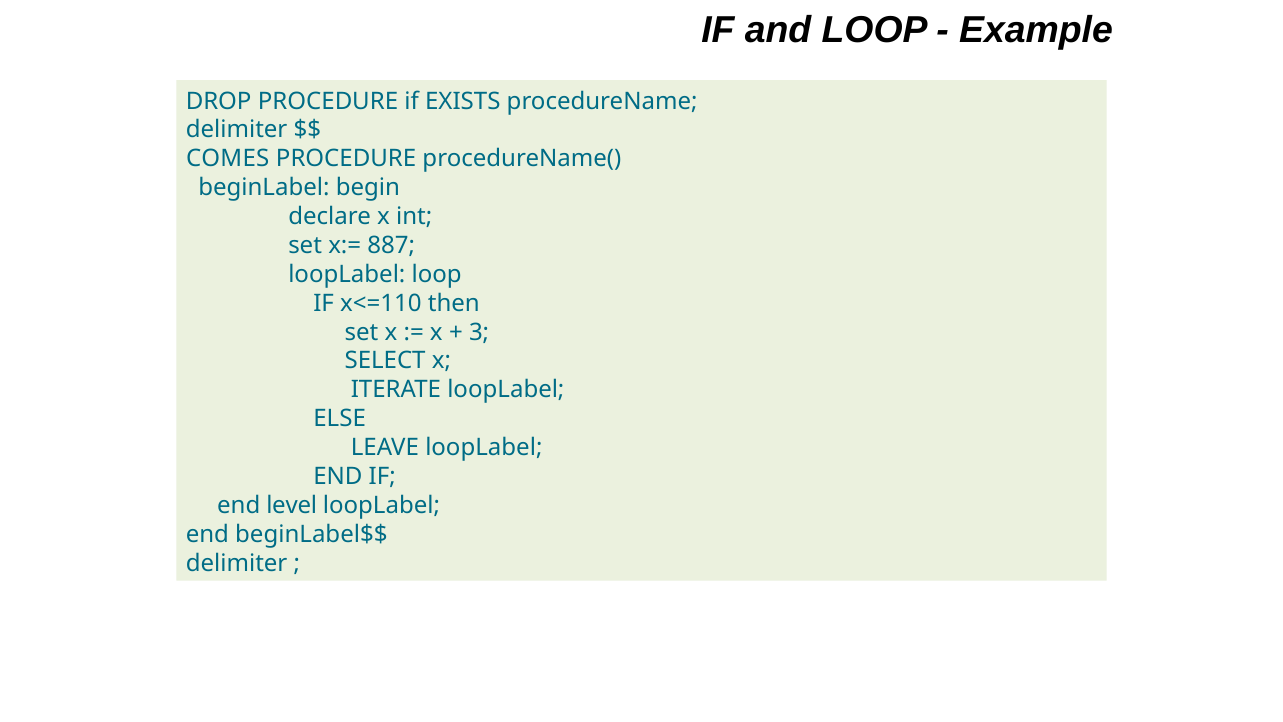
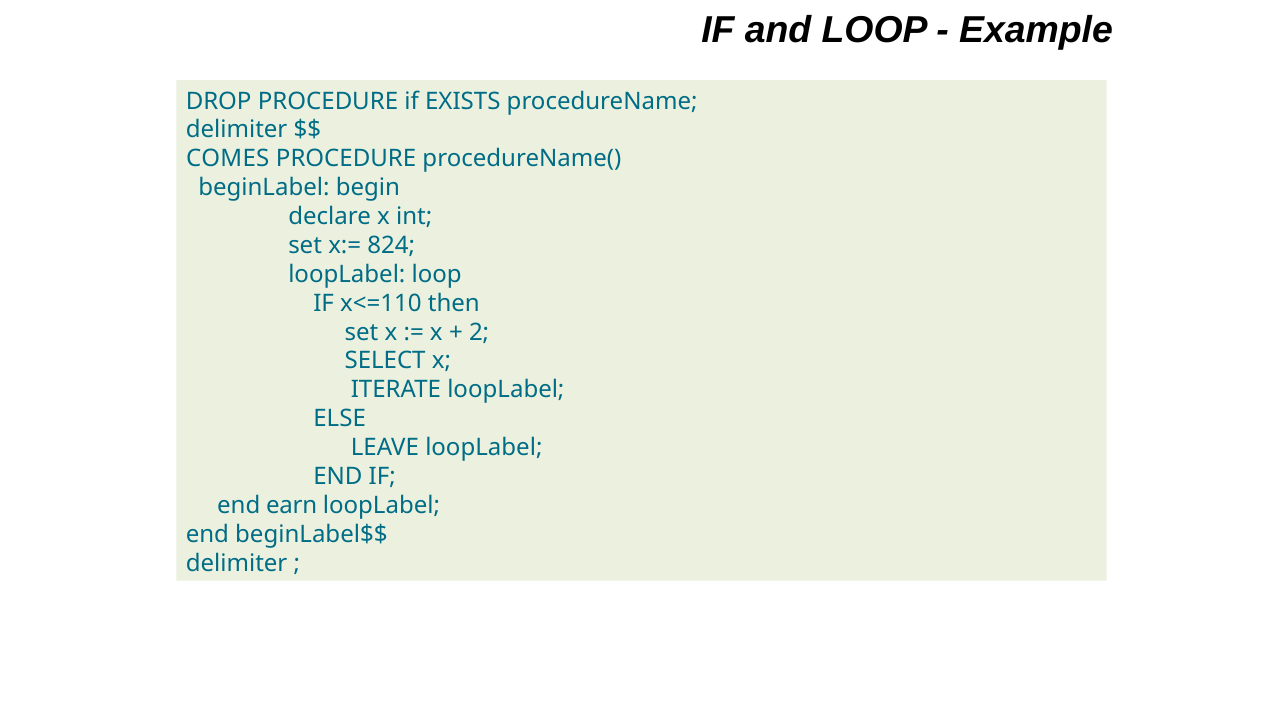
887: 887 -> 824
3: 3 -> 2
level: level -> earn
